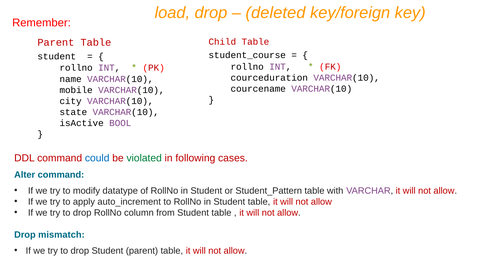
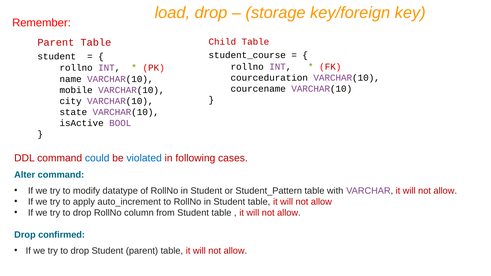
deleted: deleted -> storage
violated colour: green -> blue
mismatch: mismatch -> confirmed
